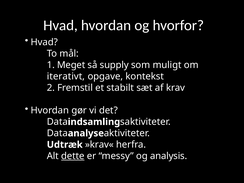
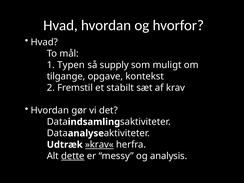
Meget: Meget -> Typen
iterativt: iterativt -> tilgange
»krav« underline: none -> present
